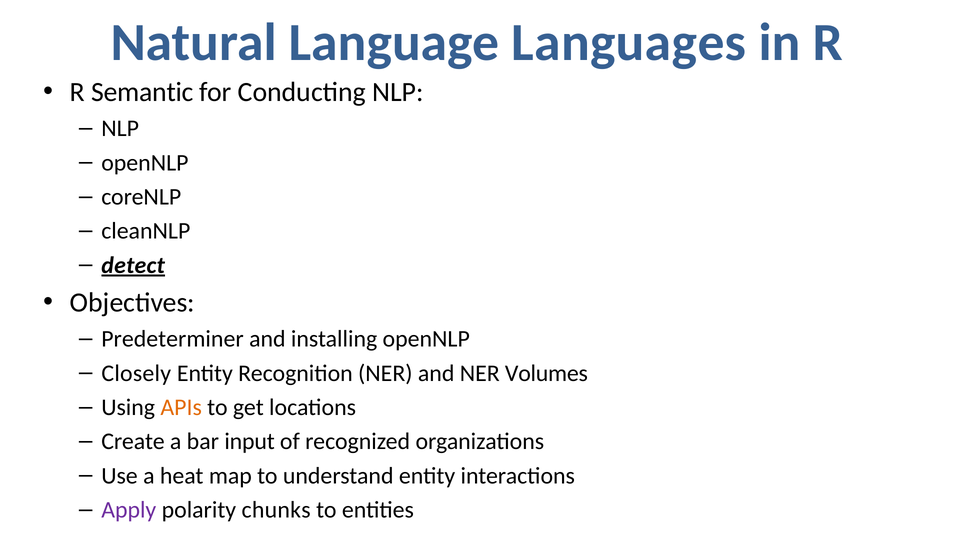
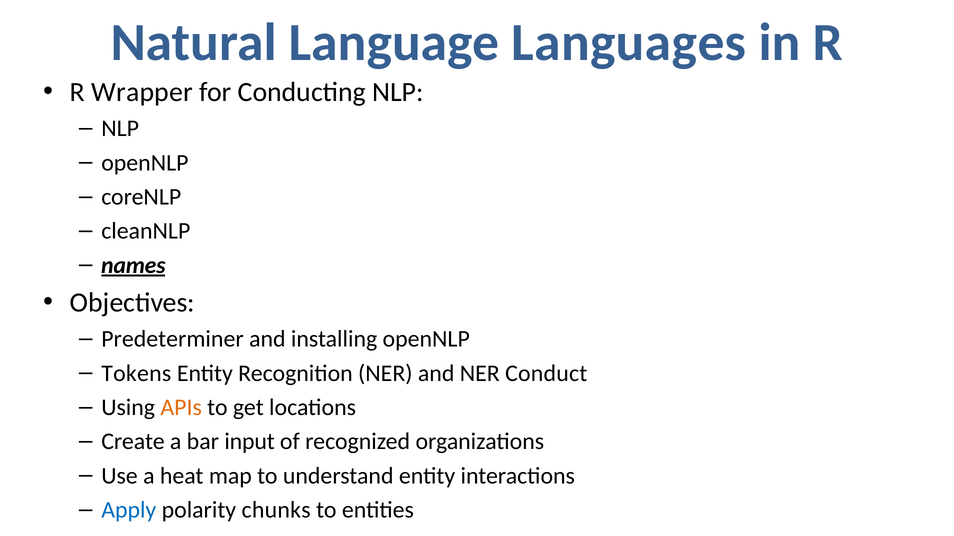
Semantic: Semantic -> Wrapper
detect: detect -> names
Closely: Closely -> Tokens
Volumes: Volumes -> Conduct
Apply colour: purple -> blue
